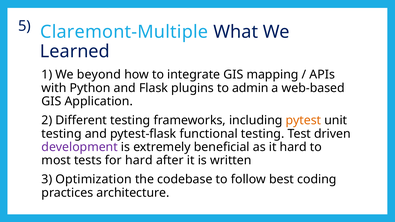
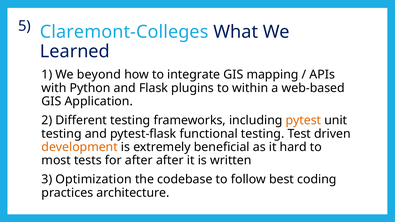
Claremont-Multiple: Claremont-Multiple -> Claremont-Colleges
admin: admin -> within
development colour: purple -> orange
for hard: hard -> after
